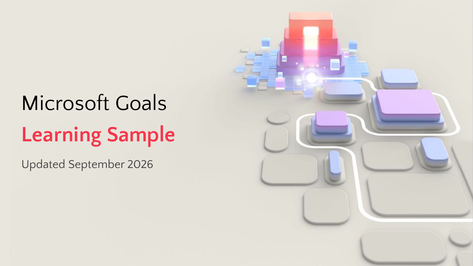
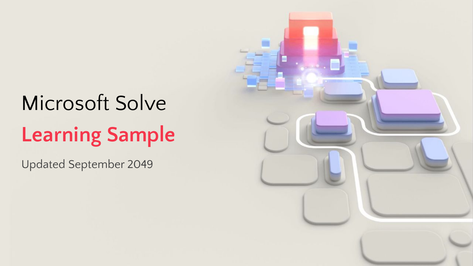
Goals: Goals -> Solve
2026: 2026 -> 2049
